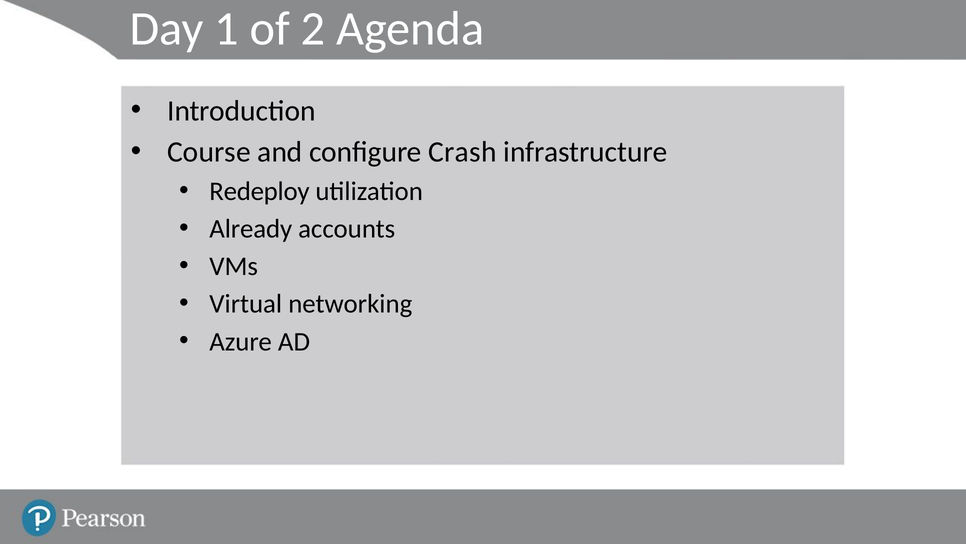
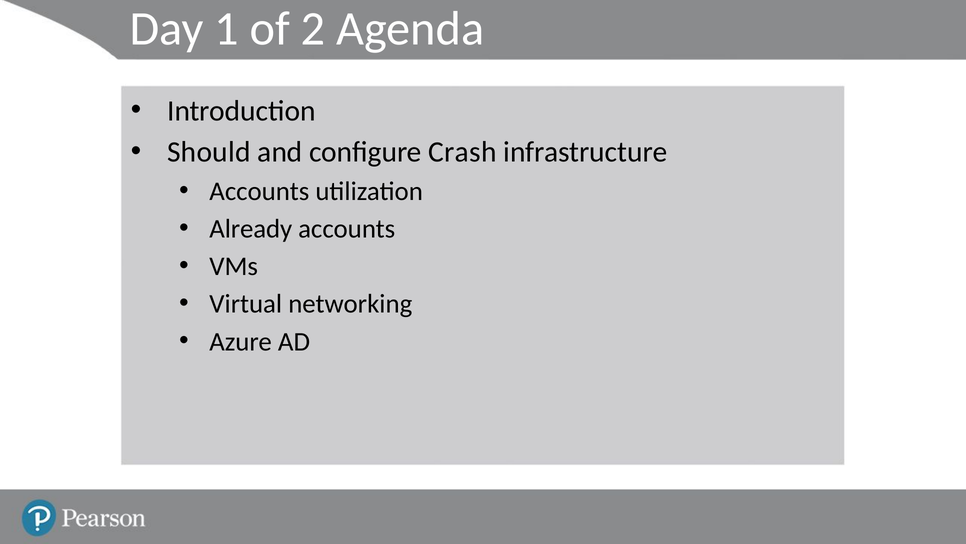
Course: Course -> Should
Redeploy at (259, 191): Redeploy -> Accounts
